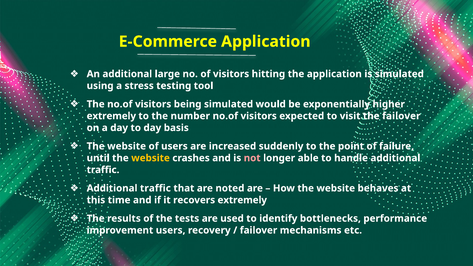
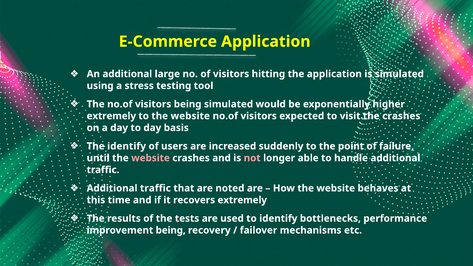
to the number: number -> website
the failover: failover -> crashes
website at (127, 146): website -> identify
website at (151, 158) colour: yellow -> pink
improvement users: users -> being
